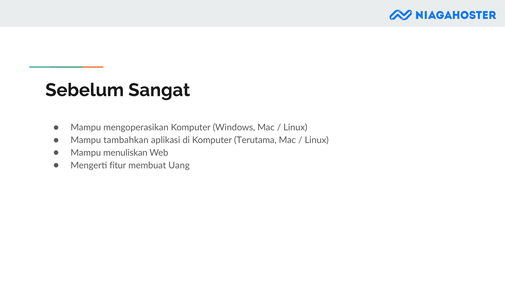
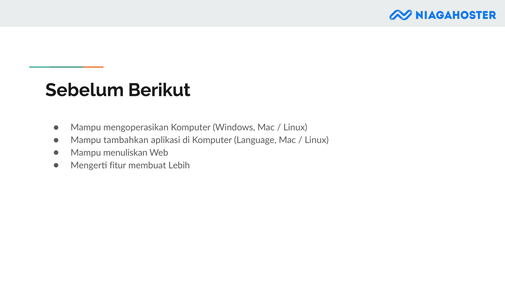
Sangat: Sangat -> Berikut
Terutama: Terutama -> Language
Uang: Uang -> Lebih
